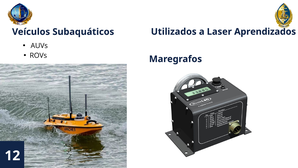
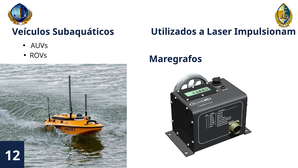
Aprendizados: Aprendizados -> Impulsionam
